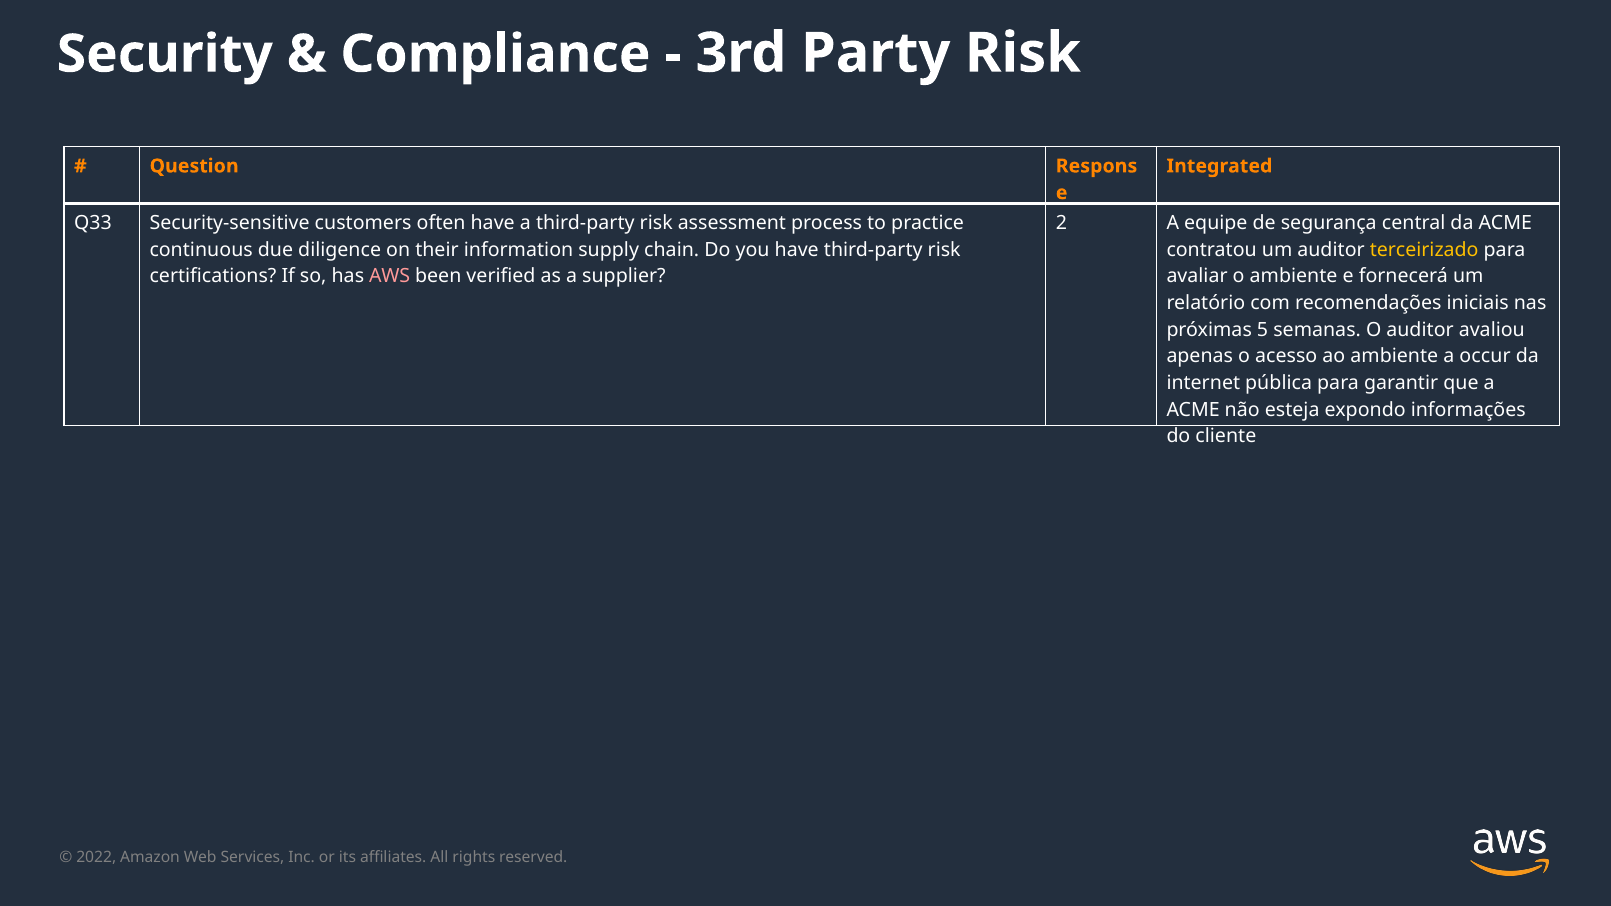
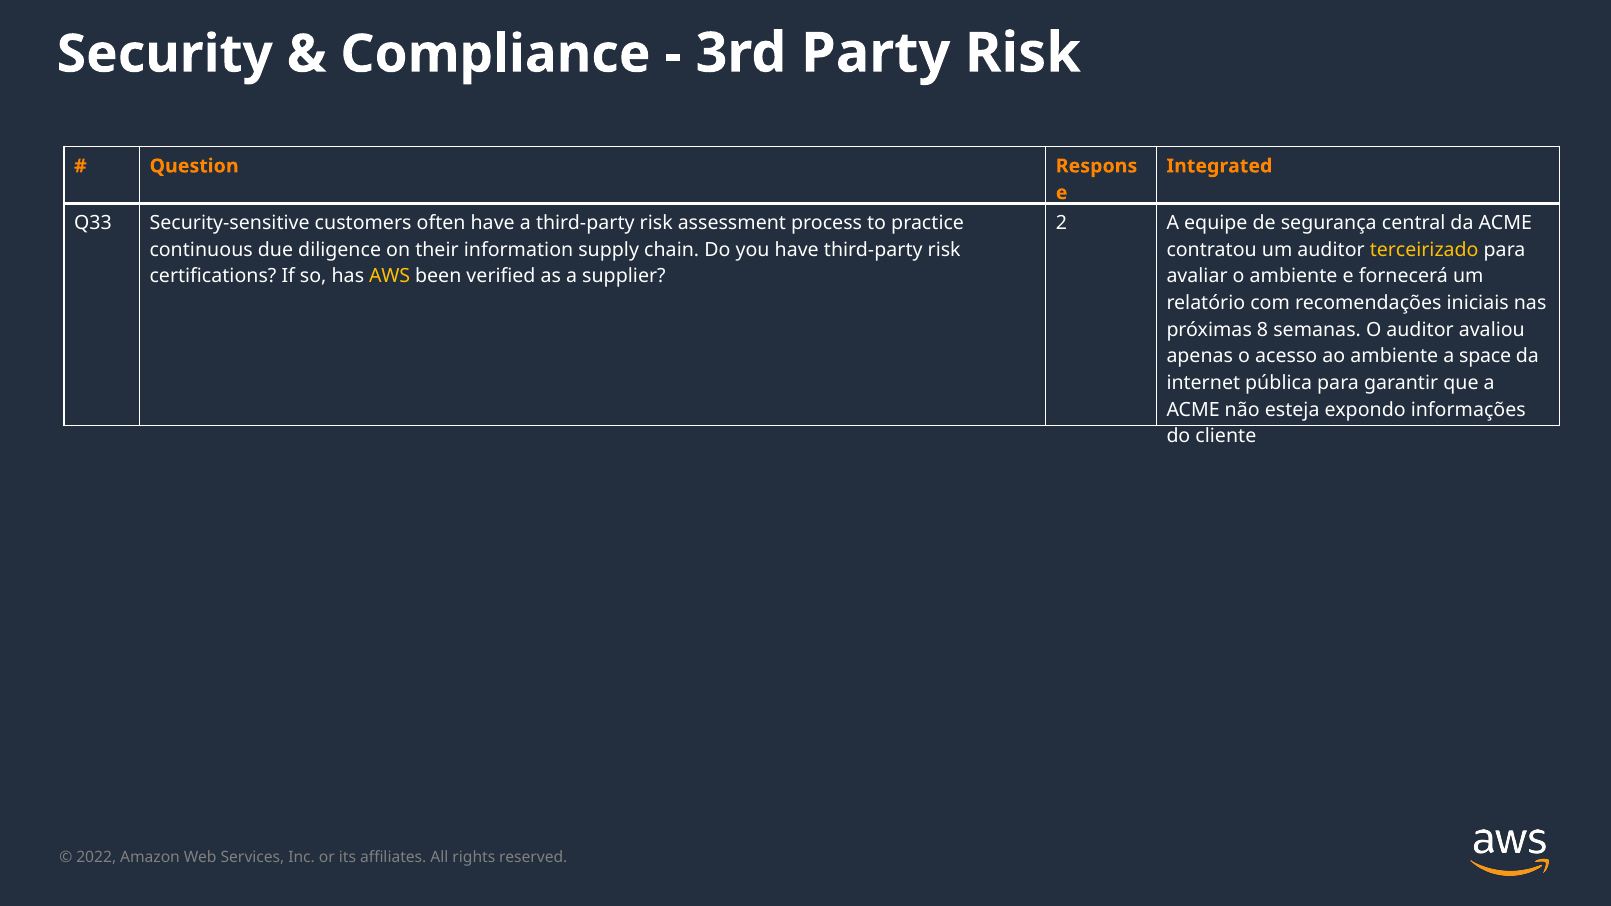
AWS colour: pink -> yellow
5: 5 -> 8
occur: occur -> space
